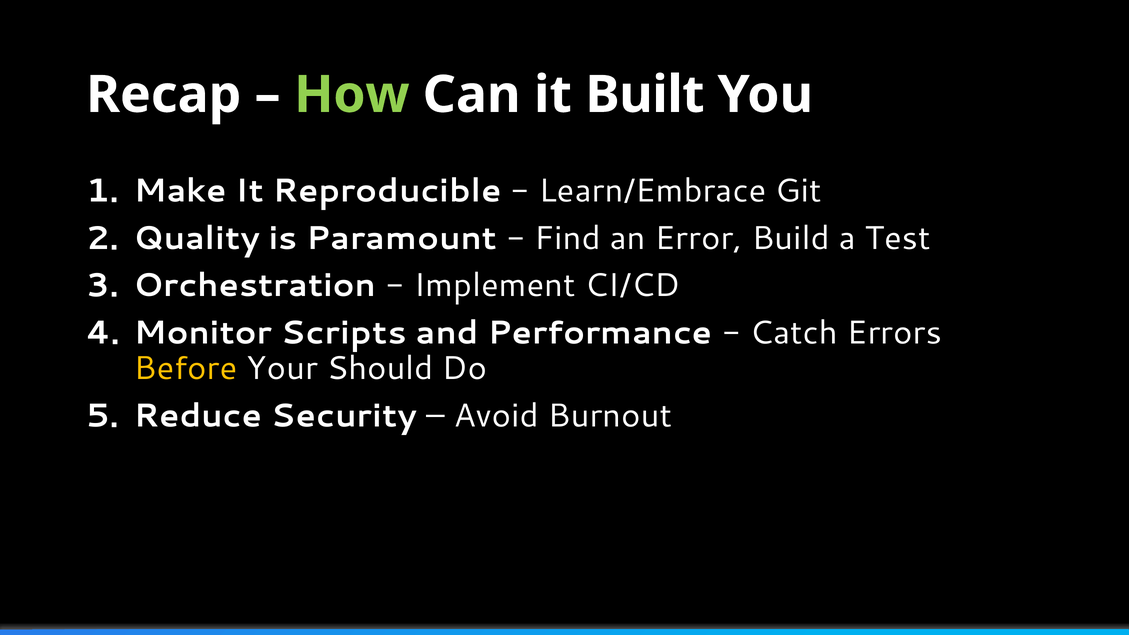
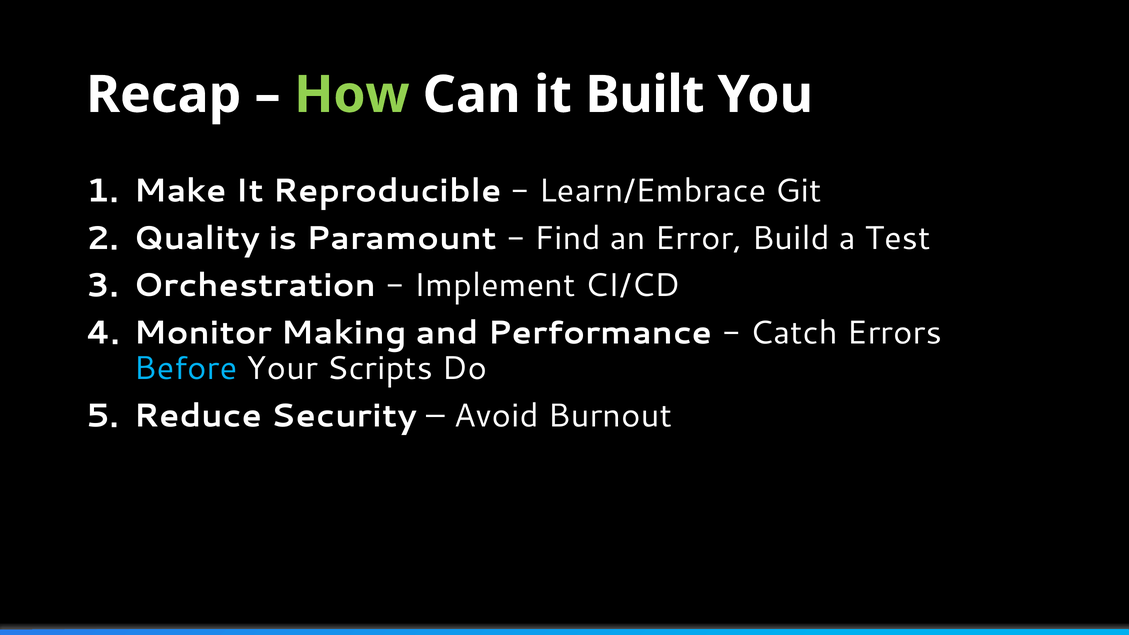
Scripts: Scripts -> Making
Before colour: yellow -> light blue
Should: Should -> Scripts
